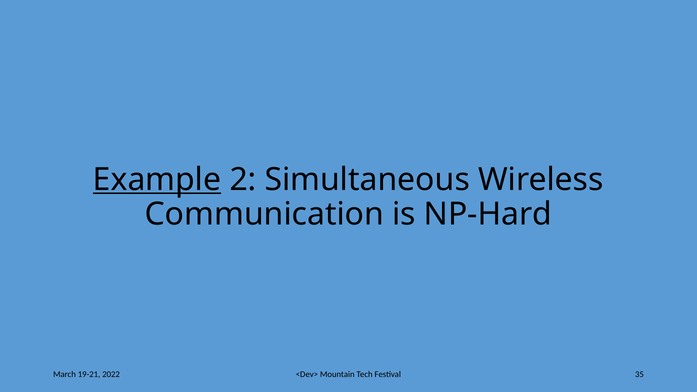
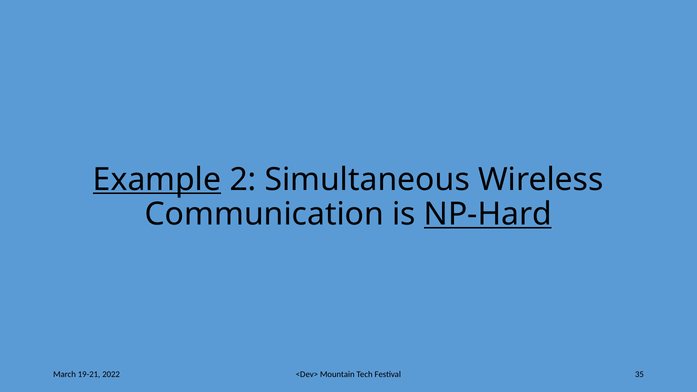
NP-Hard underline: none -> present
